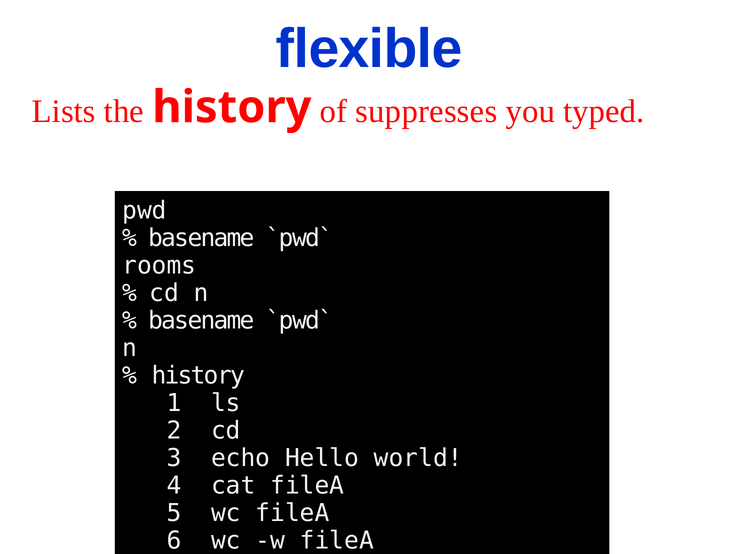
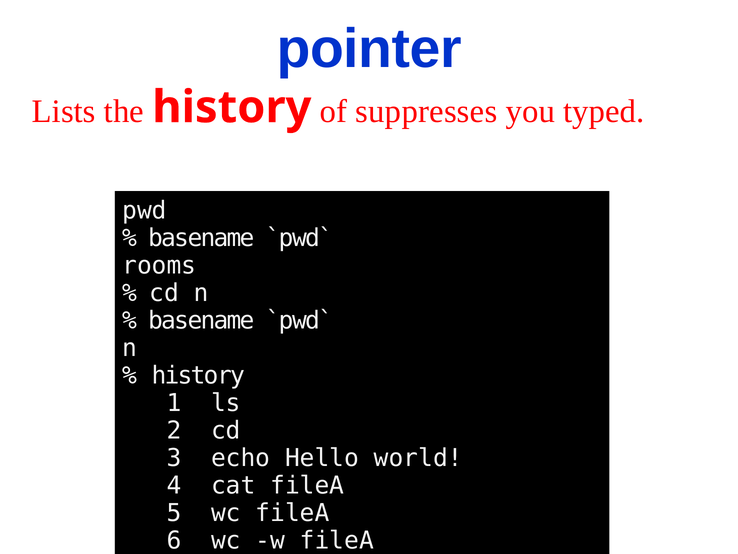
flexible: flexible -> pointer
